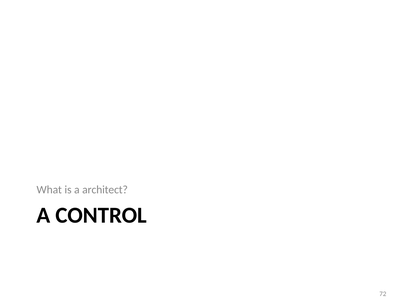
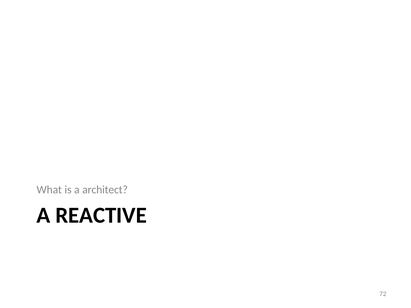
CONTROL: CONTROL -> REACTIVE
